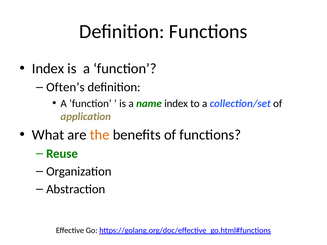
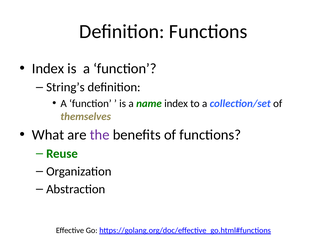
Often’s: Often’s -> String’s
application: application -> themselves
the colour: orange -> purple
